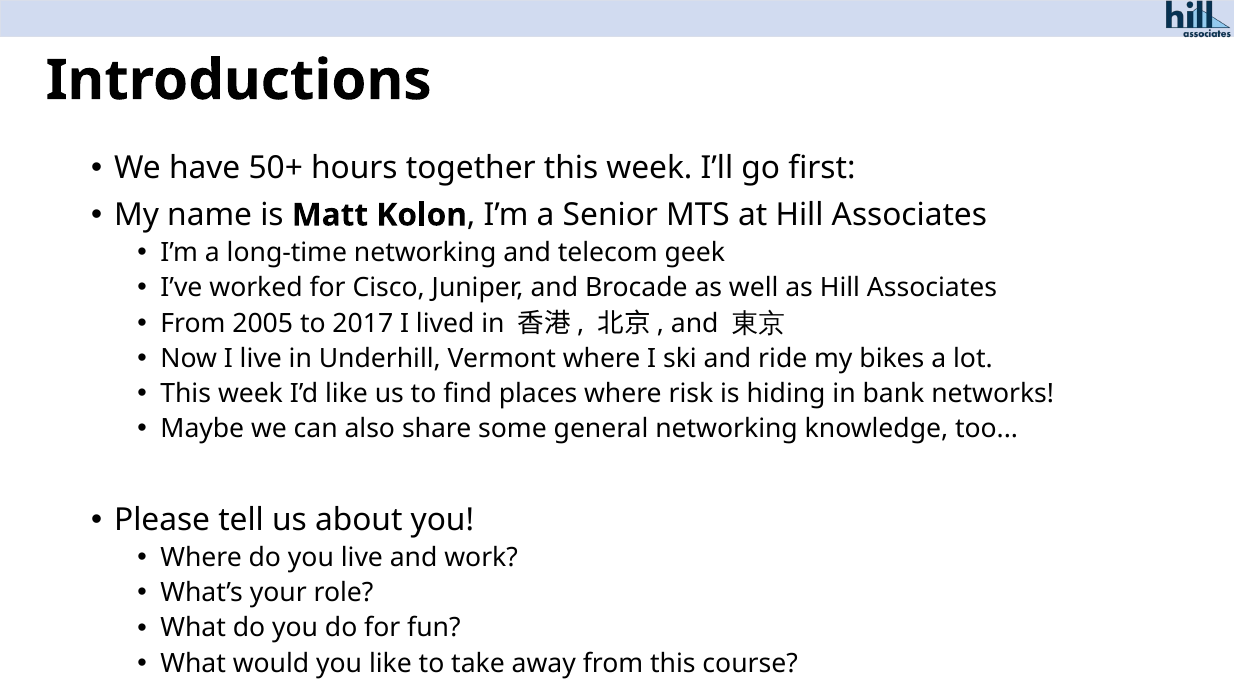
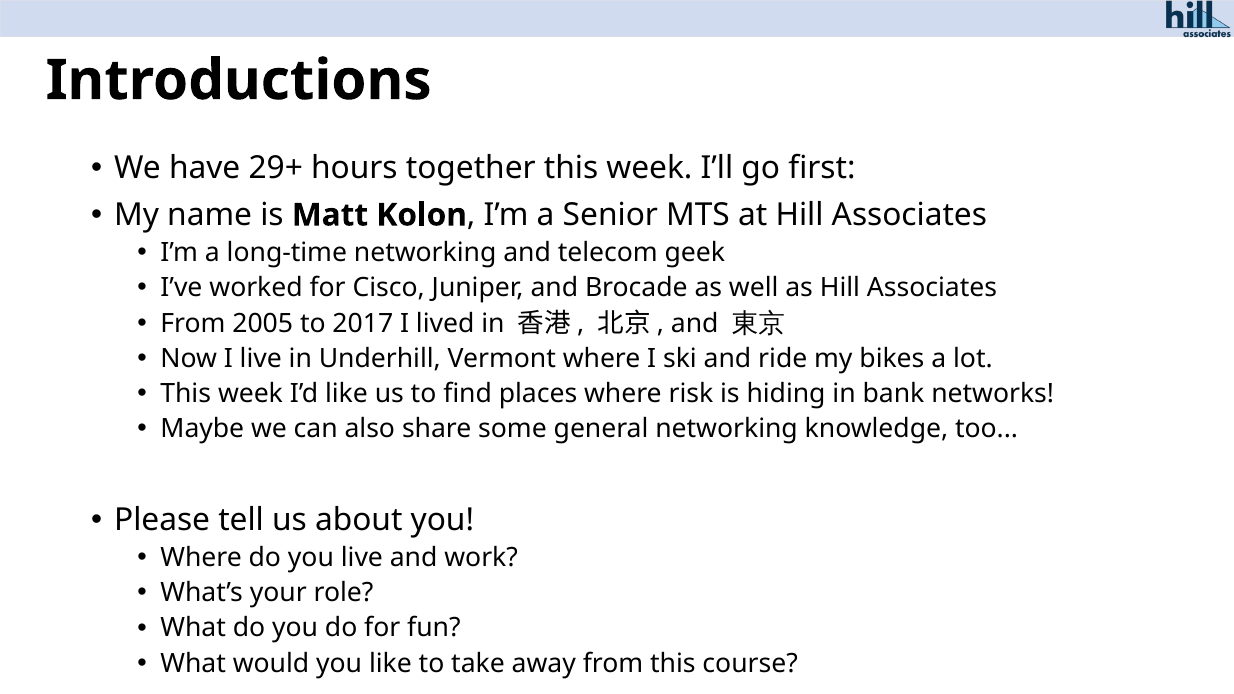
50+: 50+ -> 29+
